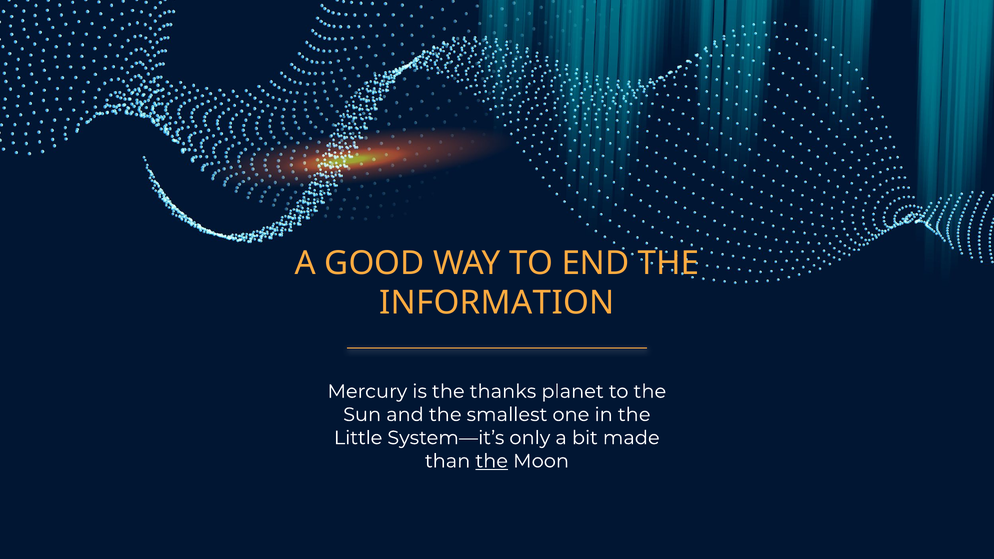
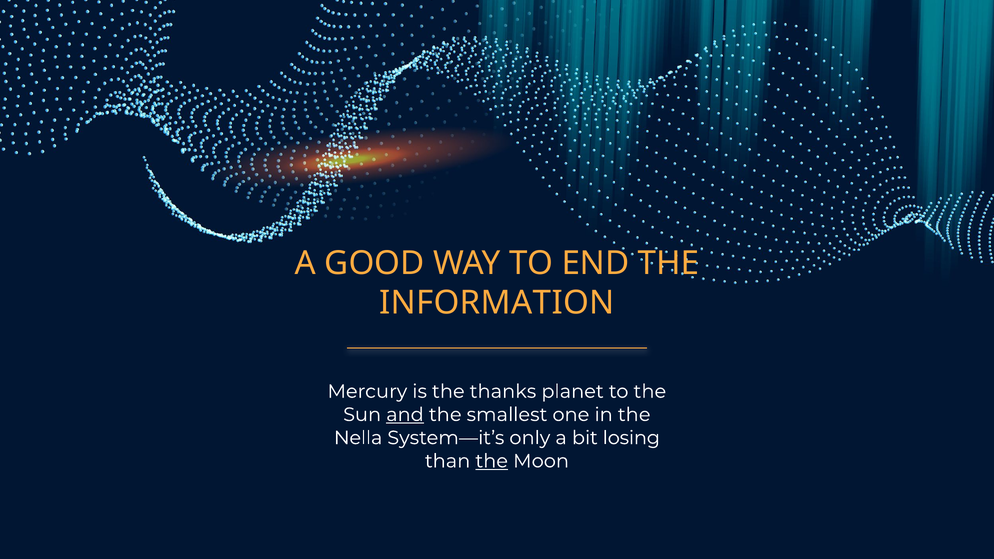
and underline: none -> present
Little: Little -> Nella
made: made -> losing
